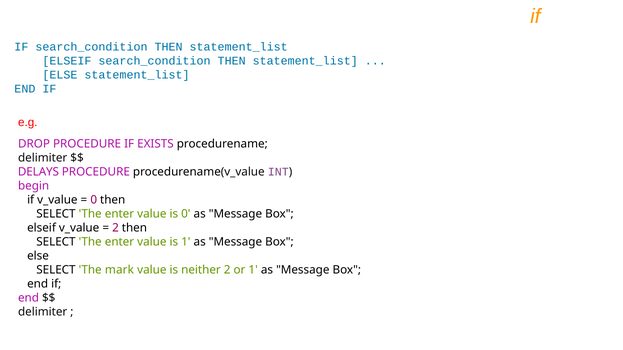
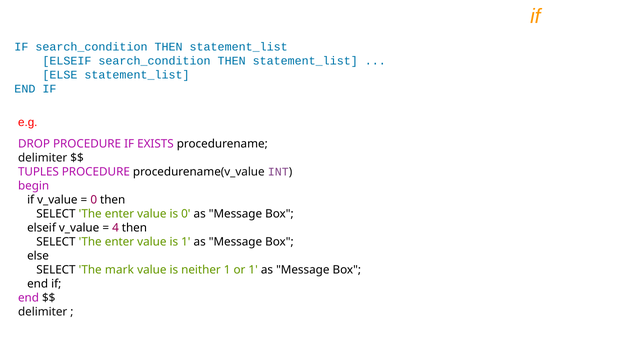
DELAYS: DELAYS -> TUPLES
2 at (116, 228): 2 -> 4
neither 2: 2 -> 1
